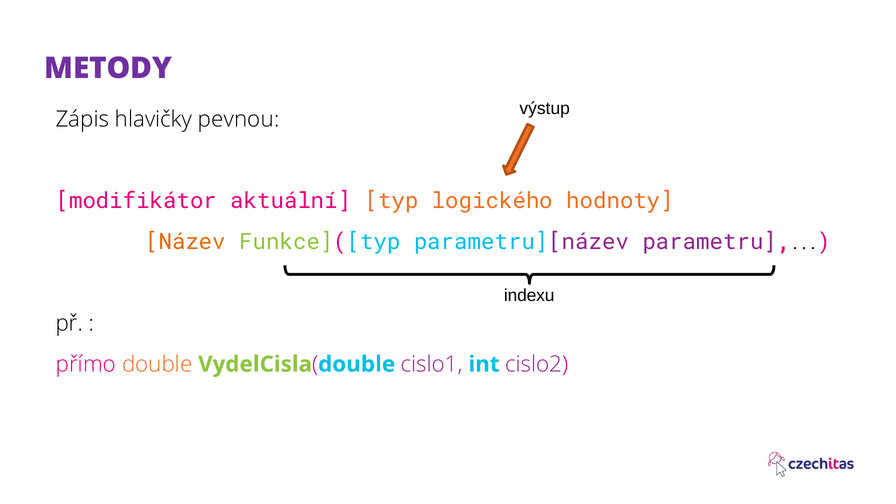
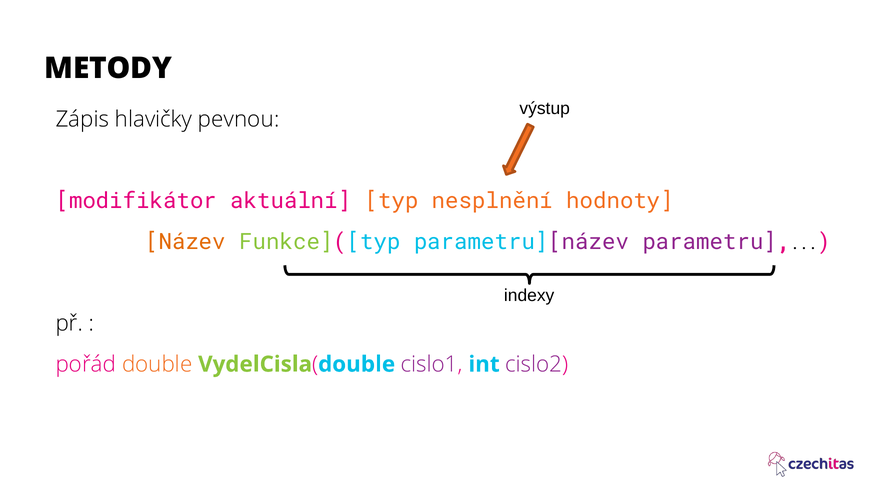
METODY colour: purple -> black
logického: logického -> nesplnění
indexu: indexu -> indexy
přímo: přímo -> pořád
